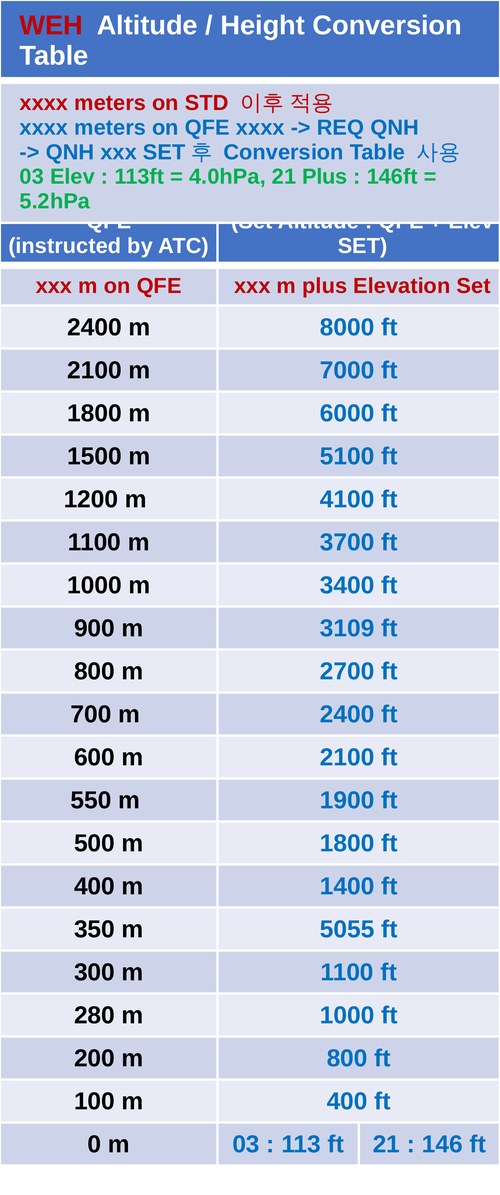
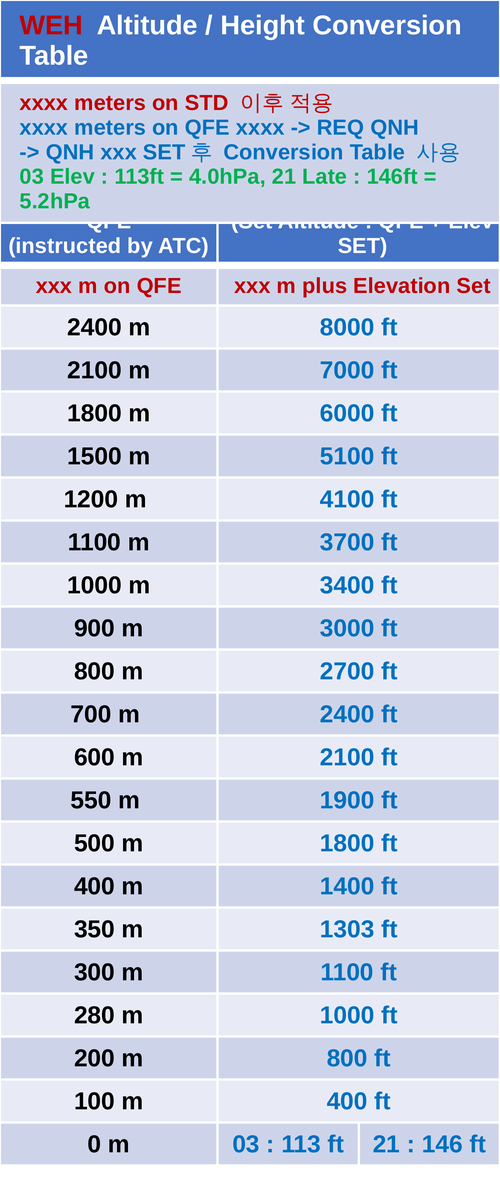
21 Plus: Plus -> Late
3109: 3109 -> 3000
5055: 5055 -> 1303
